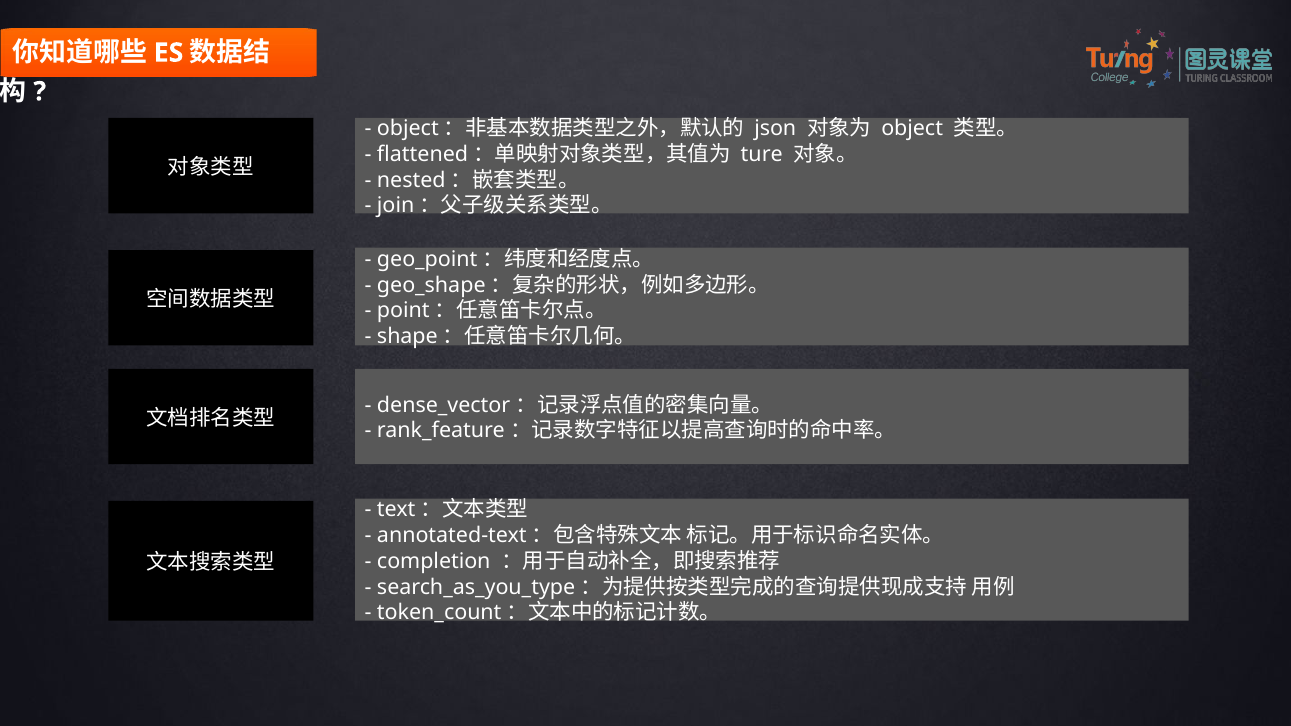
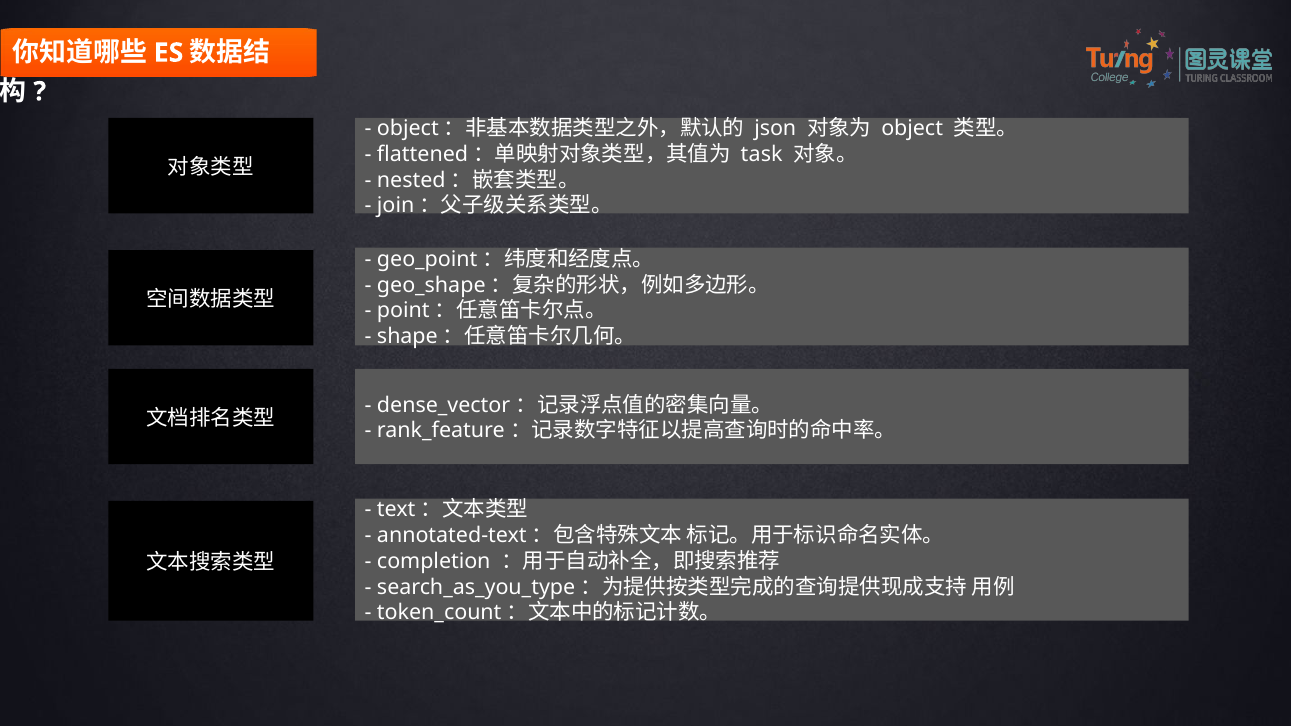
ture: ture -> task
